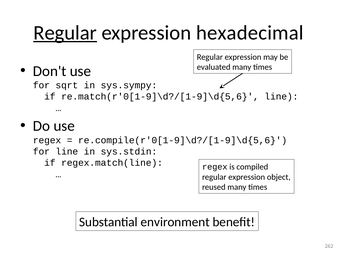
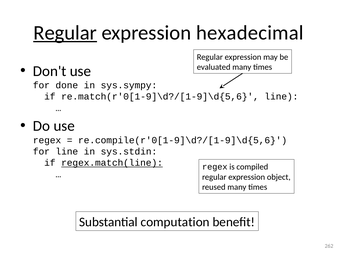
sqrt: sqrt -> done
regex.match(line underline: none -> present
environment: environment -> computation
